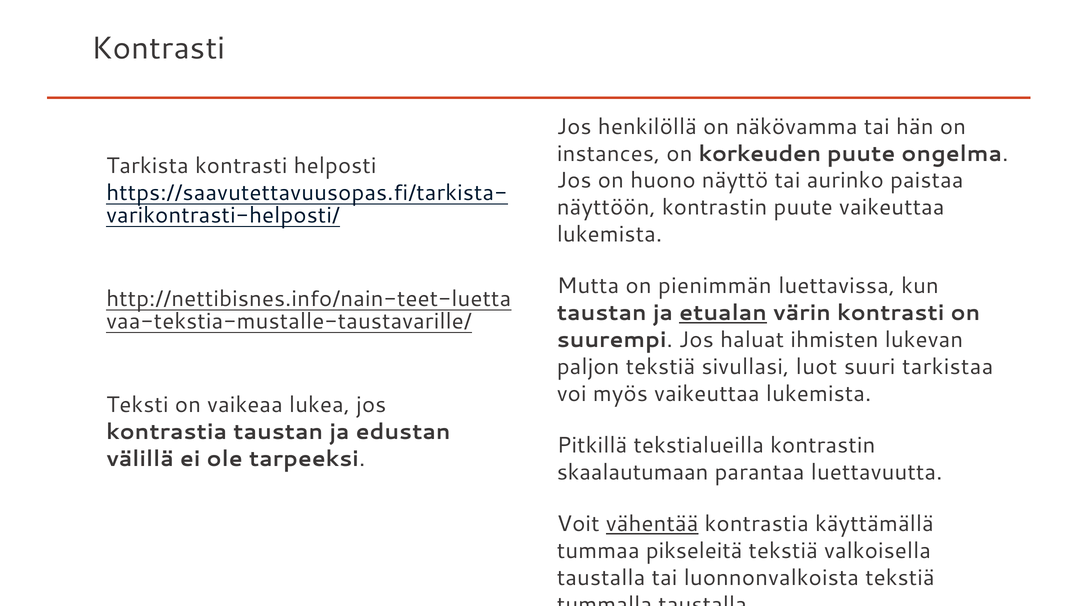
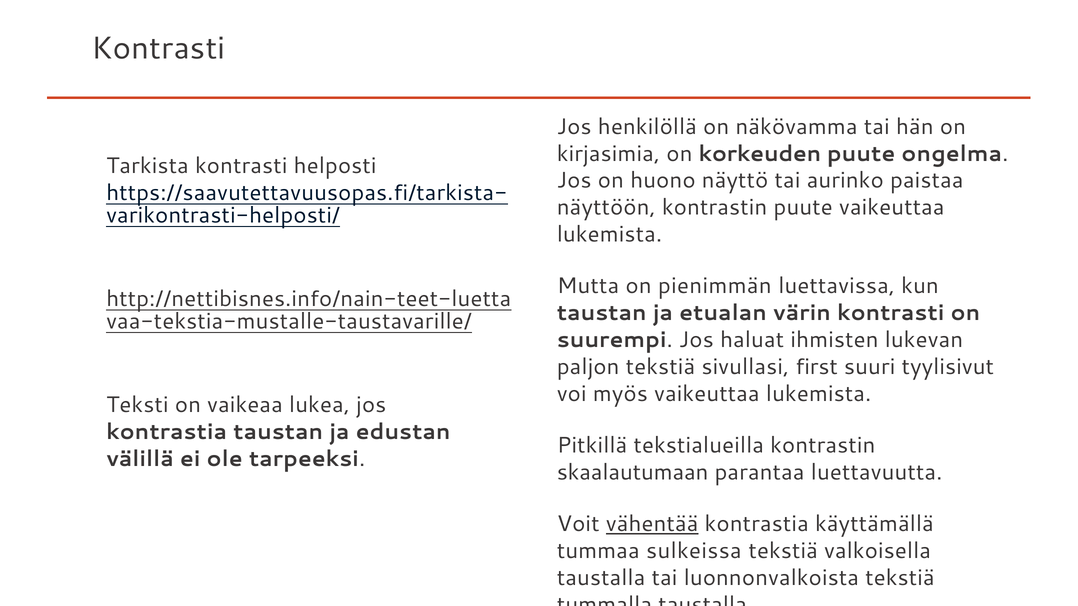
instances: instances -> kirjasimia
etualan underline: present -> none
luot: luot -> first
tarkistaa: tarkistaa -> tyylisivut
pikseleitä: pikseleitä -> sulkeissa
